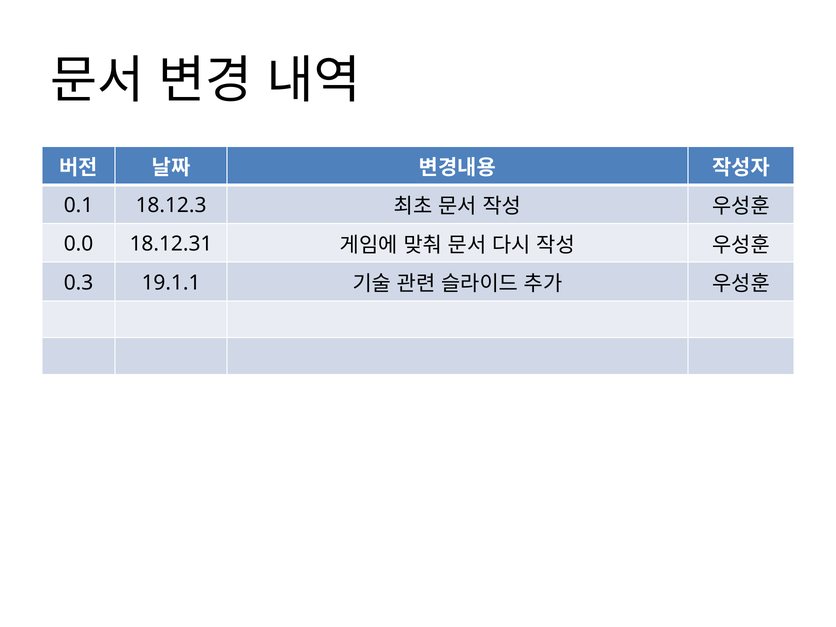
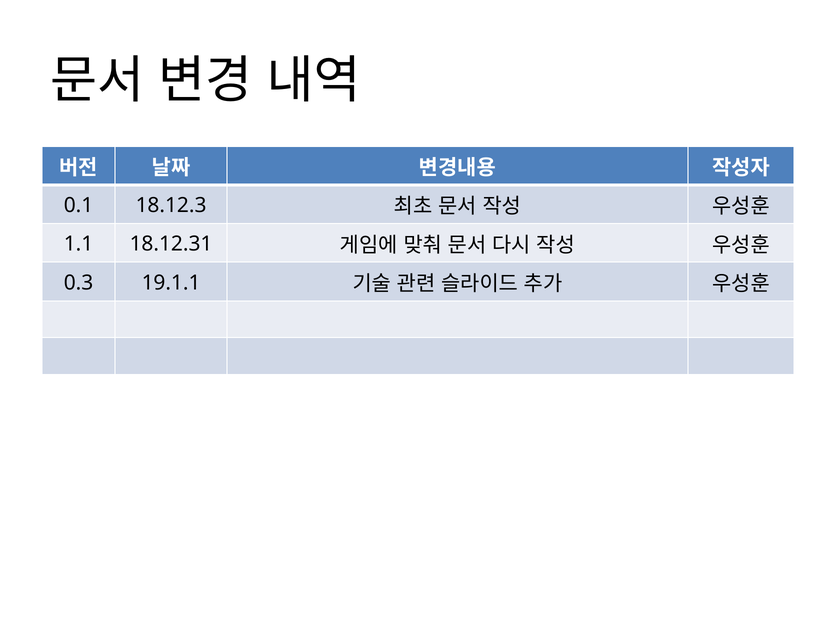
0.0: 0.0 -> 1.1
